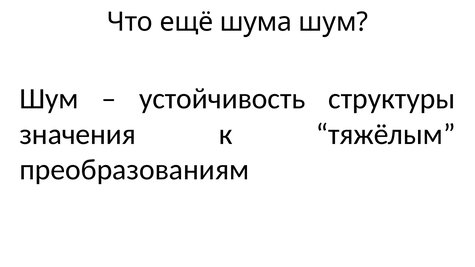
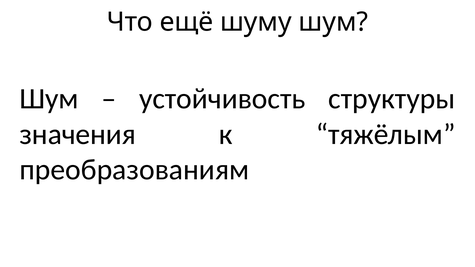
шума: шума -> шуму
